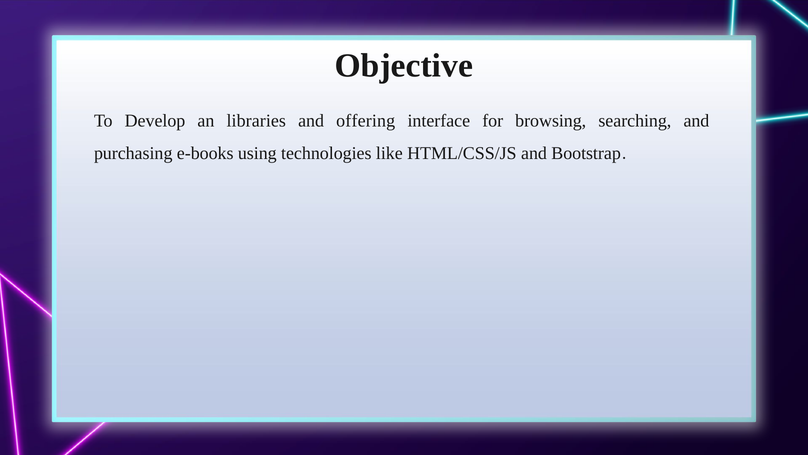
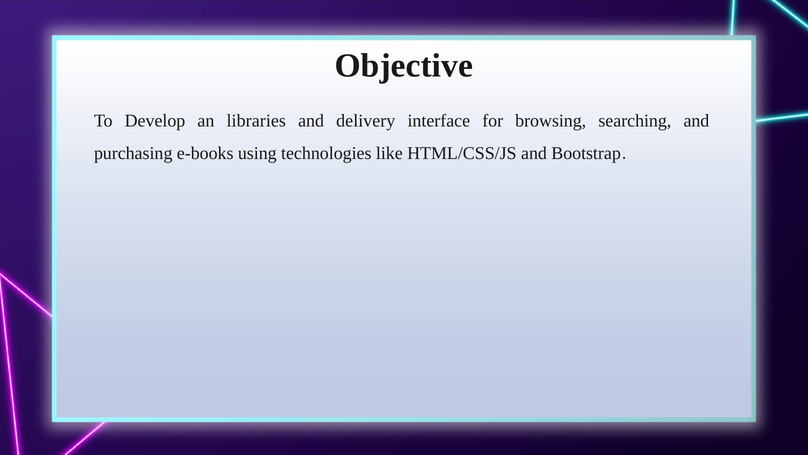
offering: offering -> delivery
